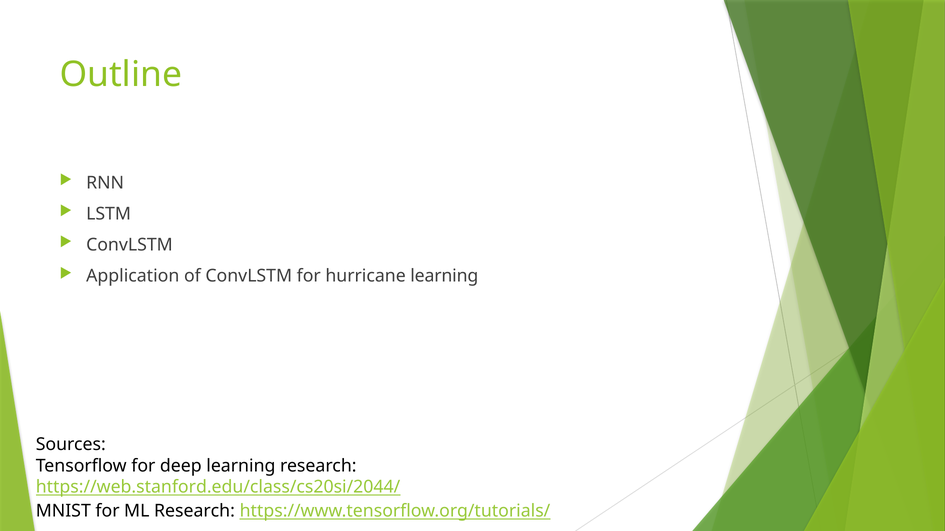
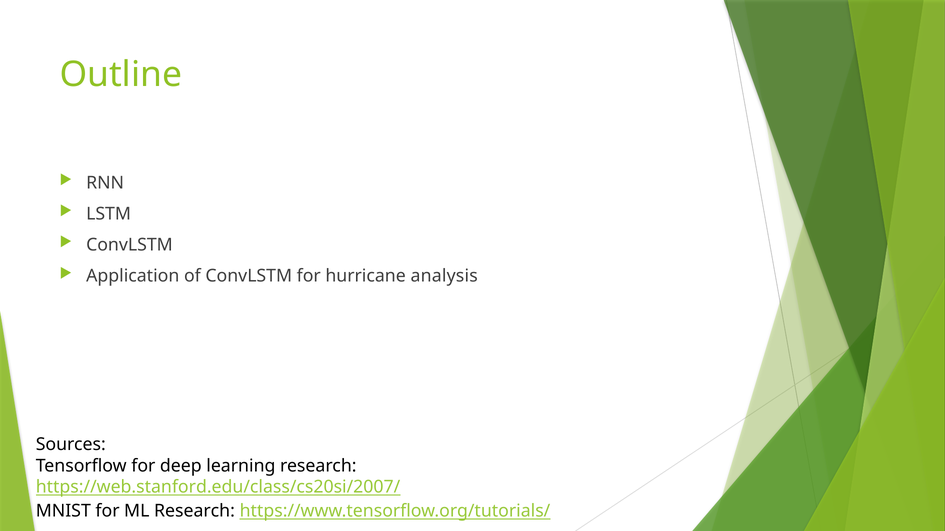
hurricane learning: learning -> analysis
https://web.stanford.edu/class/cs20si/2044/: https://web.stanford.edu/class/cs20si/2044/ -> https://web.stanford.edu/class/cs20si/2007/
